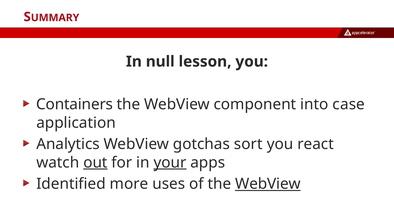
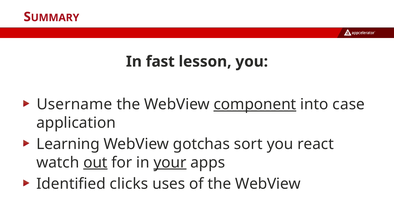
null: null -> fast
Containers: Containers -> Username
component underline: none -> present
Analytics: Analytics -> Learning
more: more -> clicks
WebView at (268, 184) underline: present -> none
